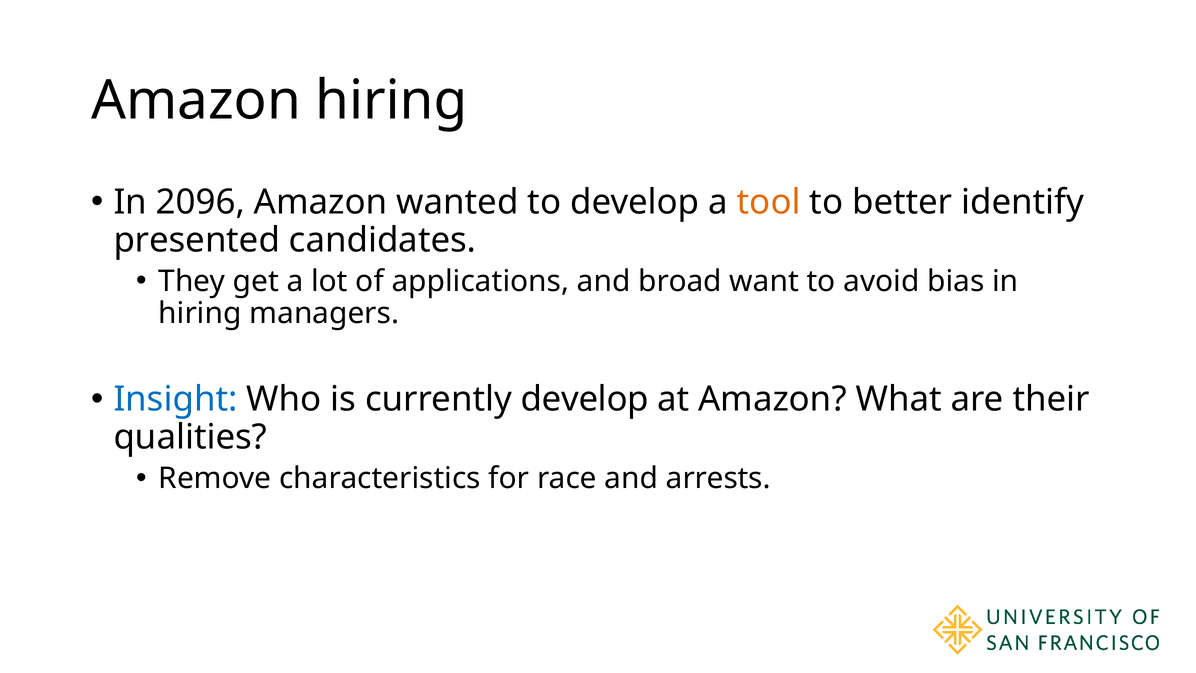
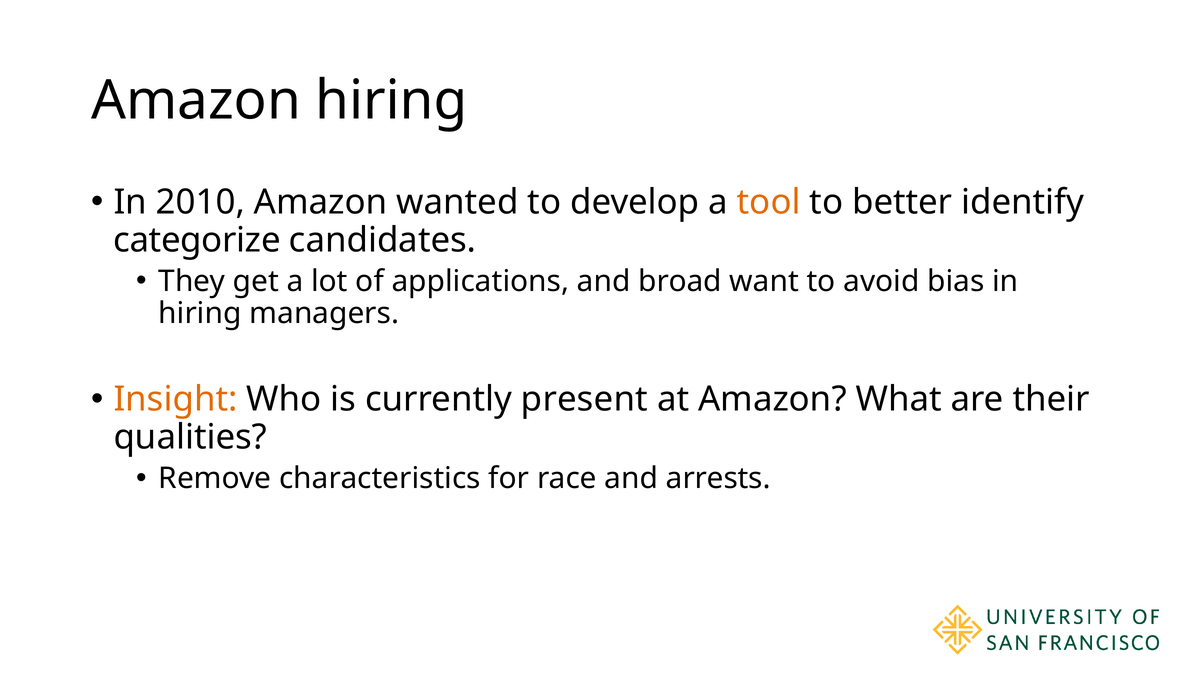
2096: 2096 -> 2010
presented: presented -> categorize
Insight colour: blue -> orange
currently develop: develop -> present
